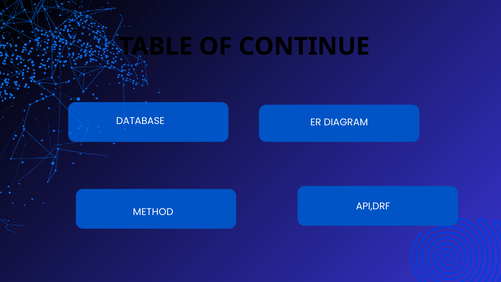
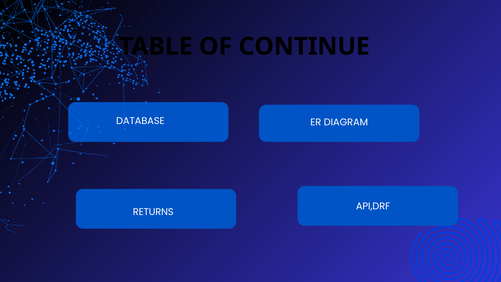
METHOD: METHOD -> RETURNS
